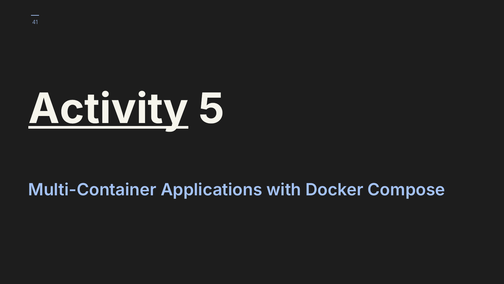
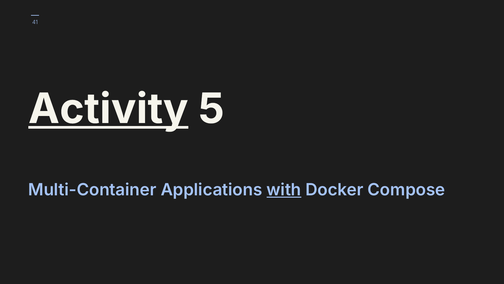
with underline: none -> present
